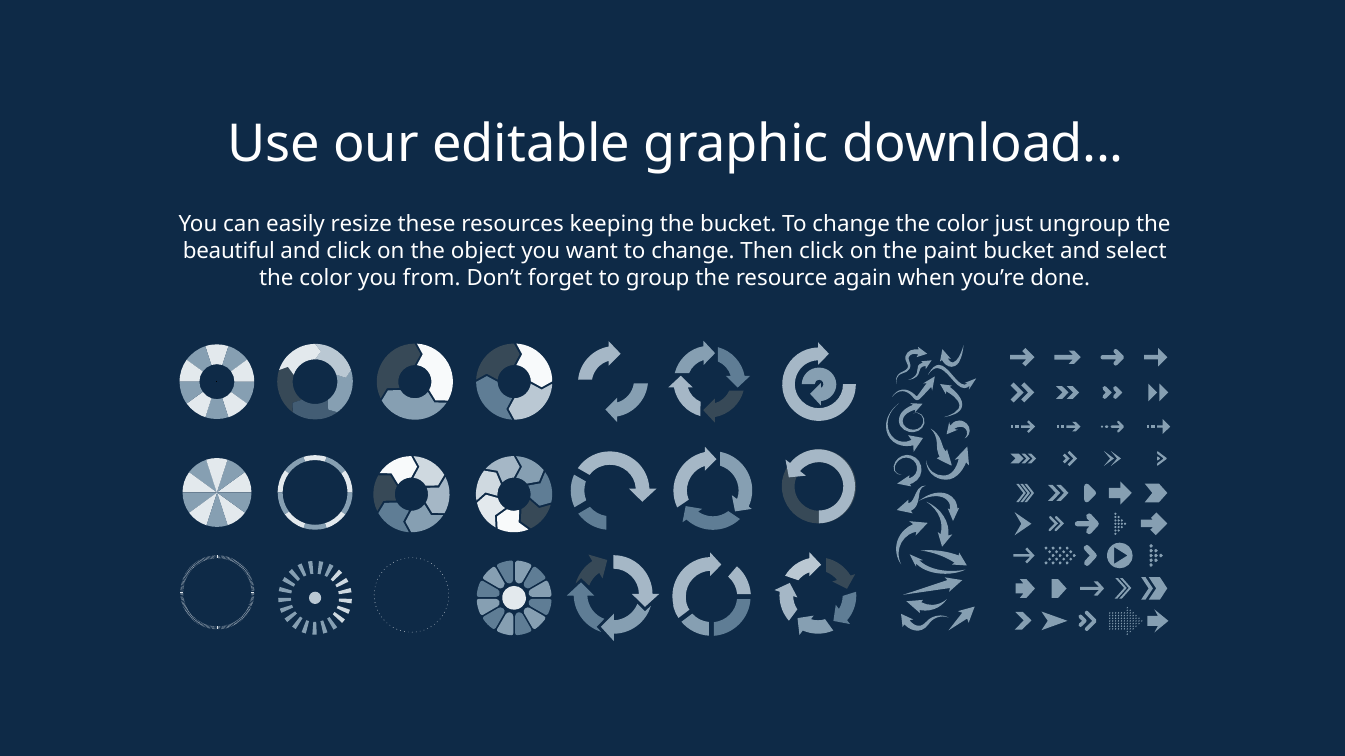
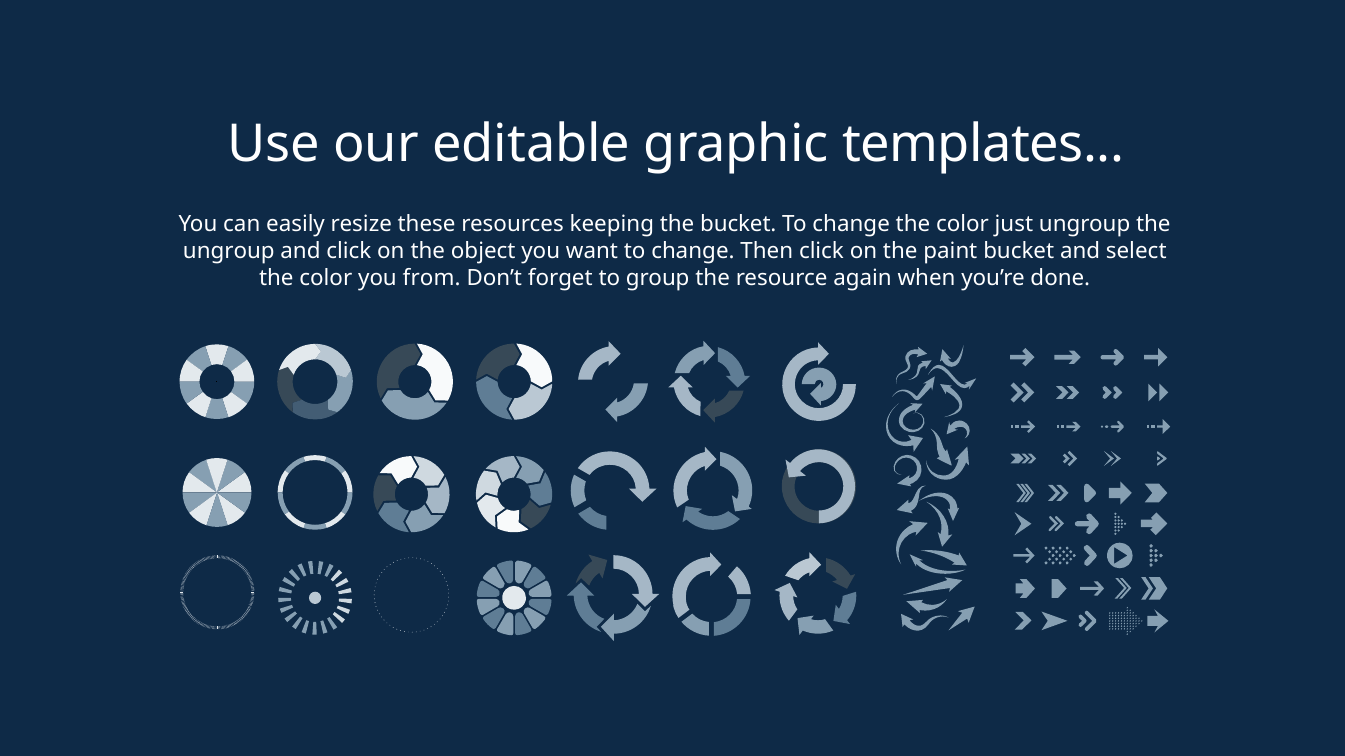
download: download -> templates
beautiful at (229, 251): beautiful -> ungroup
